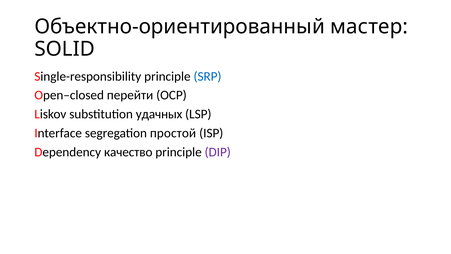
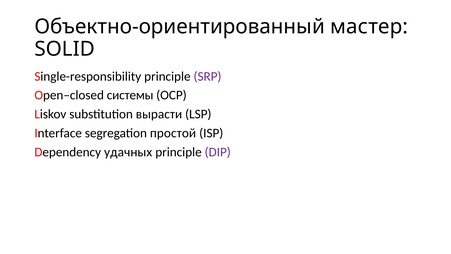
SRP colour: blue -> purple
перейти: перейти -> системы
удачных: удачных -> вырасти
качество: качество -> удачных
